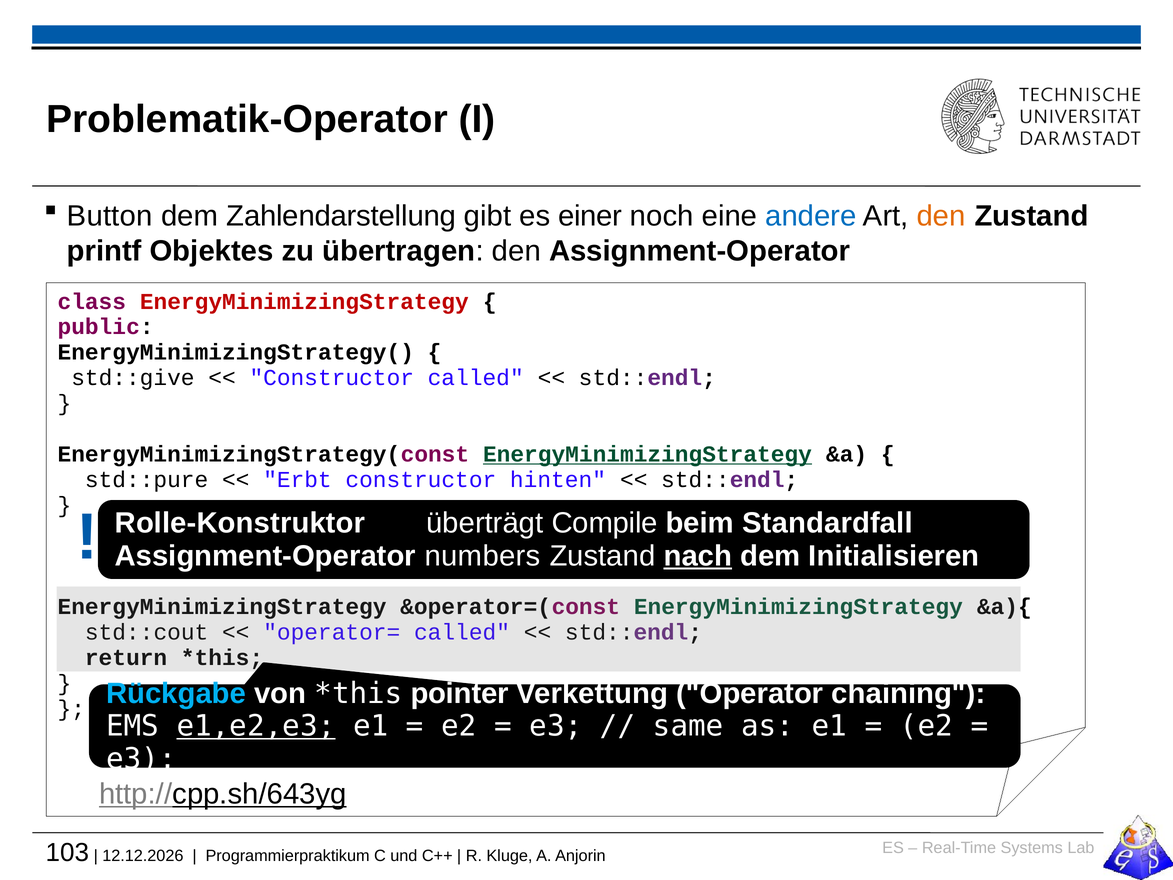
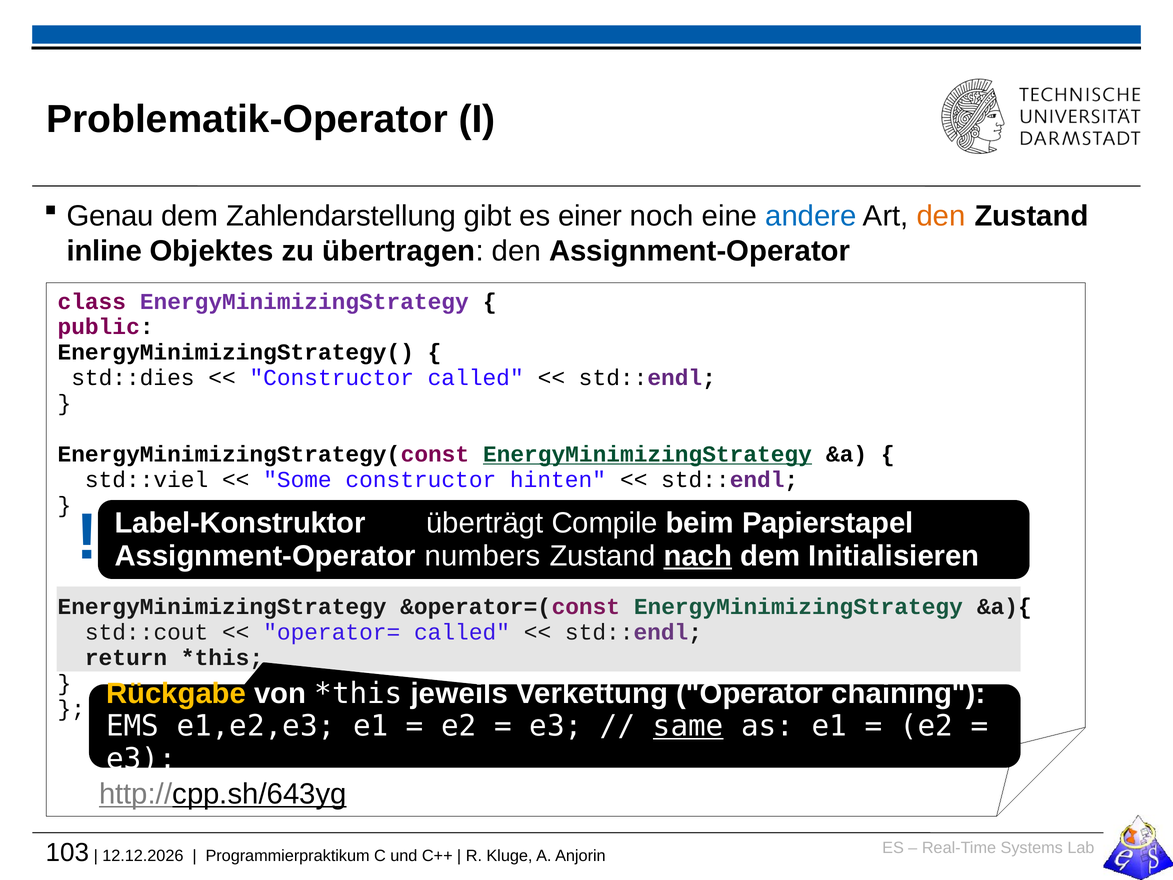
Button: Button -> Genau
printf: printf -> inline
EnergyMinimizingStrategy at (304, 301) colour: red -> purple
std::give: std::give -> std::dies
std::pure: std::pure -> std::viel
Erbt: Erbt -> Some
Rolle-Konstruktor: Rolle-Konstruktor -> Label-Konstruktor
Standardfall: Standardfall -> Papierstapel
Rückgabe colour: light blue -> yellow
pointer: pointer -> jeweils
e1,e2,e3 underline: present -> none
same underline: none -> present
